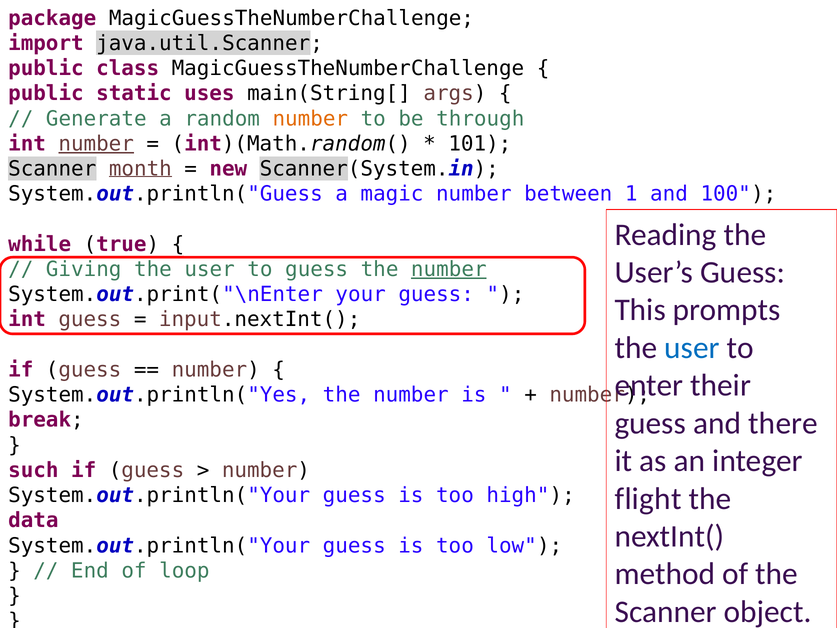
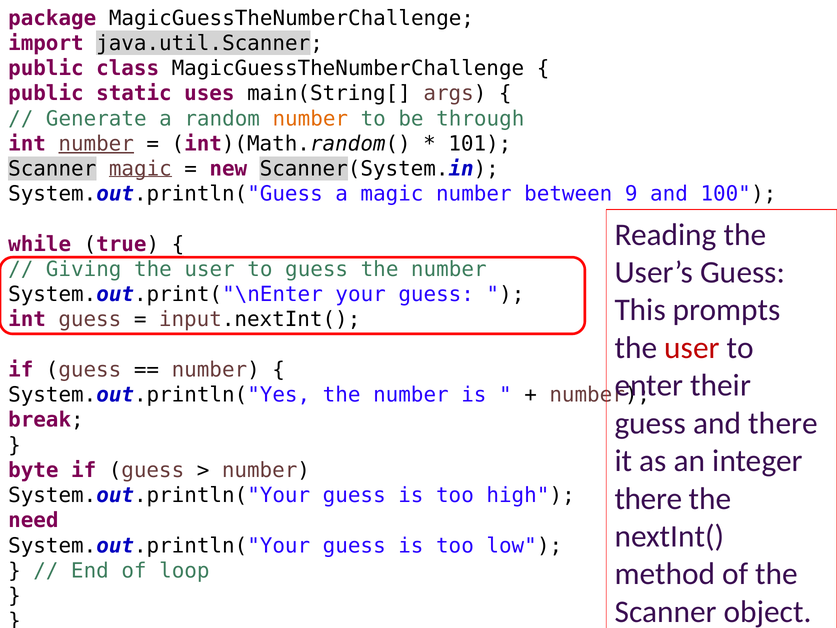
Scanner month: month -> magic
1: 1 -> 9
number at (449, 269) underline: present -> none
user at (692, 348) colour: blue -> red
such: such -> byte
flight at (648, 498): flight -> there
data: data -> need
